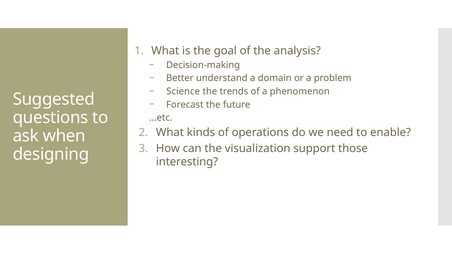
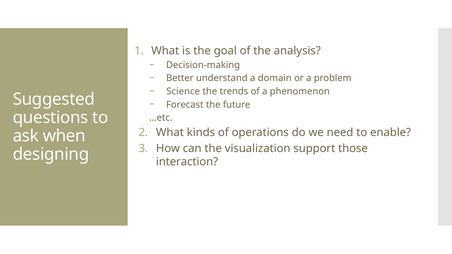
interesting: interesting -> interaction
